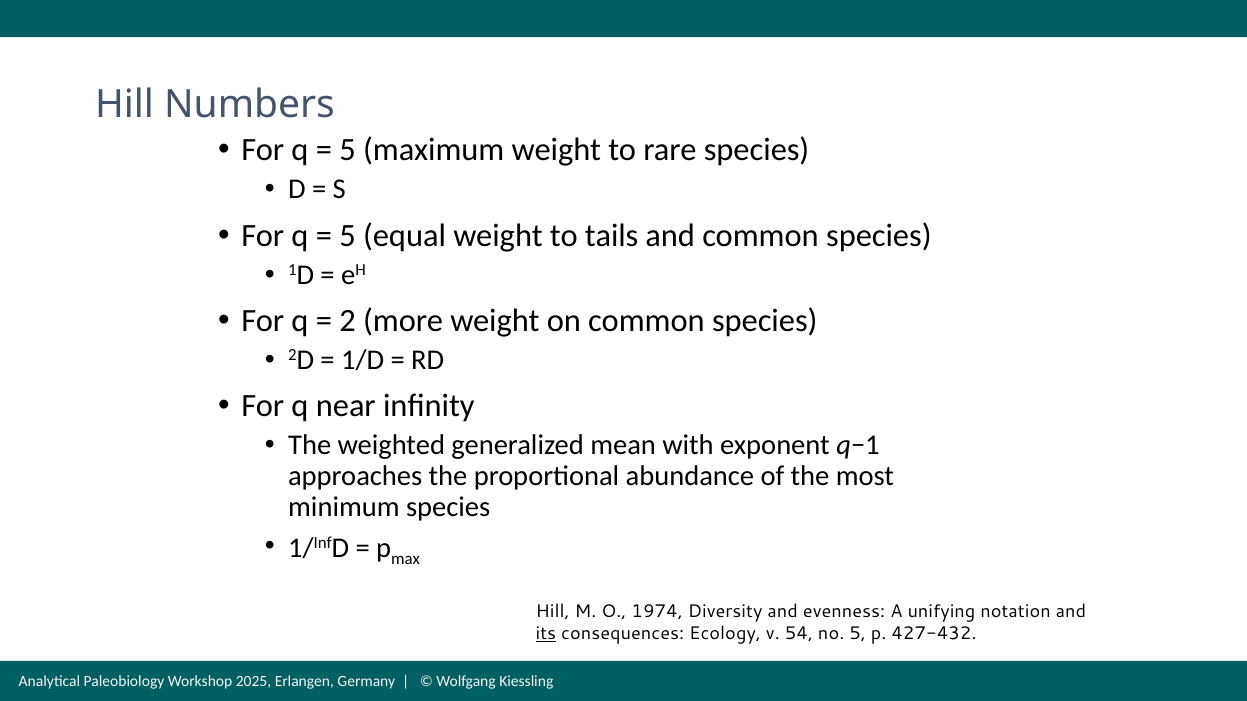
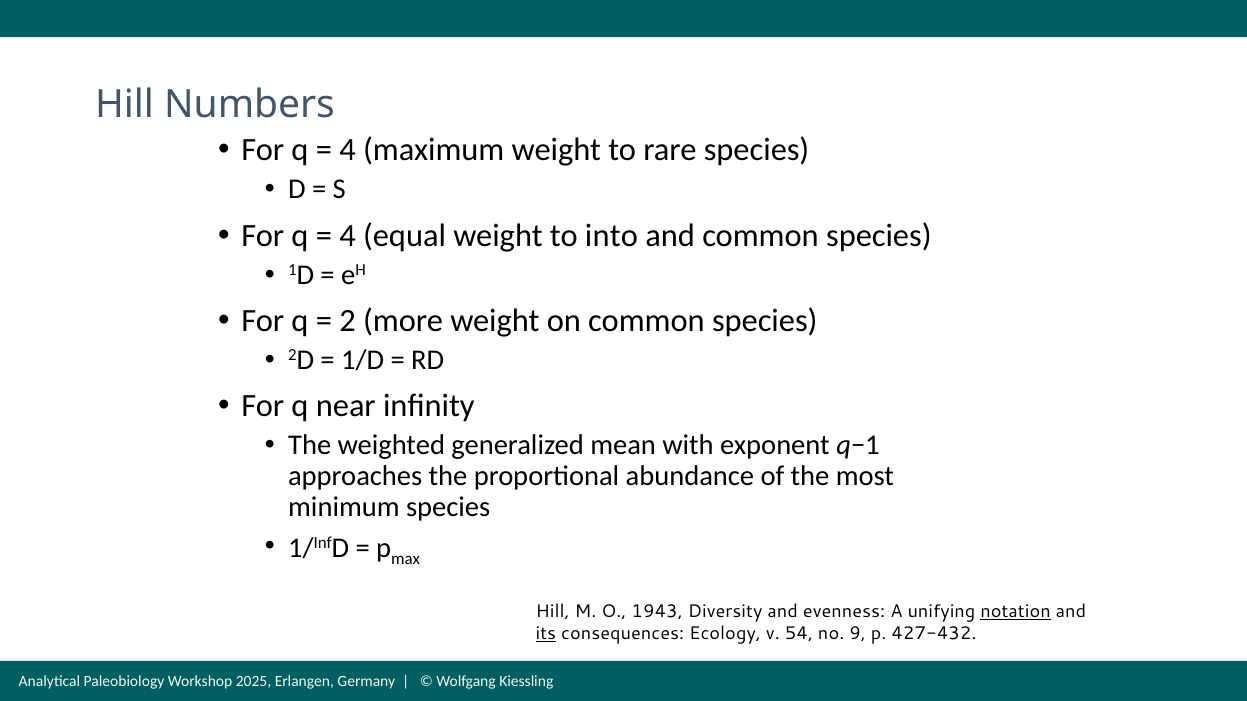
5 at (347, 150): 5 -> 4
5 at (347, 236): 5 -> 4
tails: tails -> into
1974: 1974 -> 1943
notation underline: none -> present
no 5: 5 -> 9
